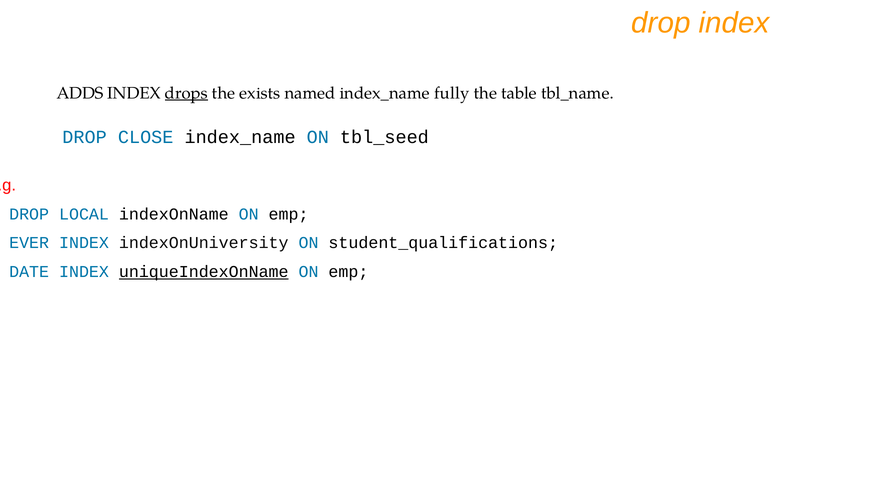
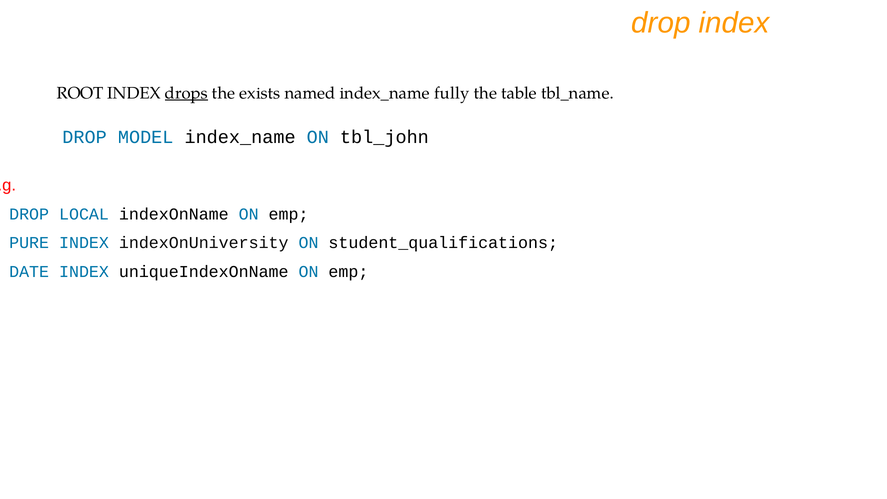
ADDS: ADDS -> ROOT
CLOSE: CLOSE -> MODEL
tbl_seed: tbl_seed -> tbl_john
EVER: EVER -> PURE
uniqueIndexOnName underline: present -> none
